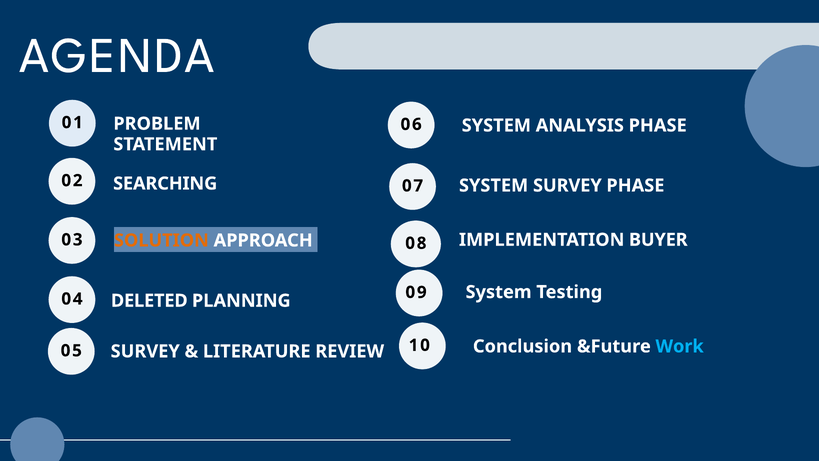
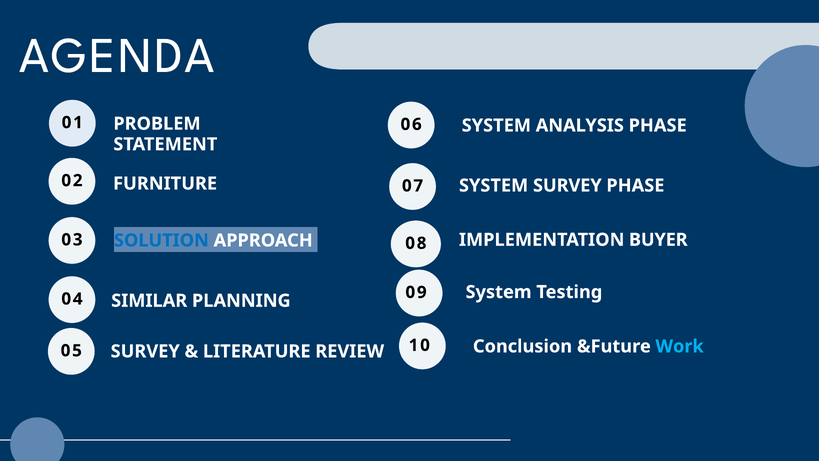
SEARCHING: SEARCHING -> FURNITURE
SOLUTION colour: orange -> blue
DELETED: DELETED -> SIMILAR
